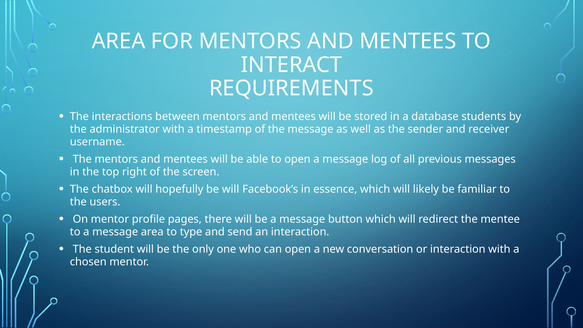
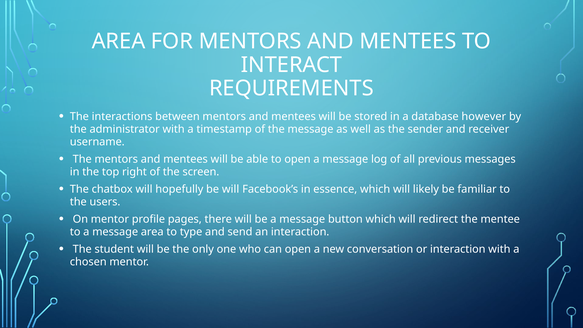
students: students -> however
